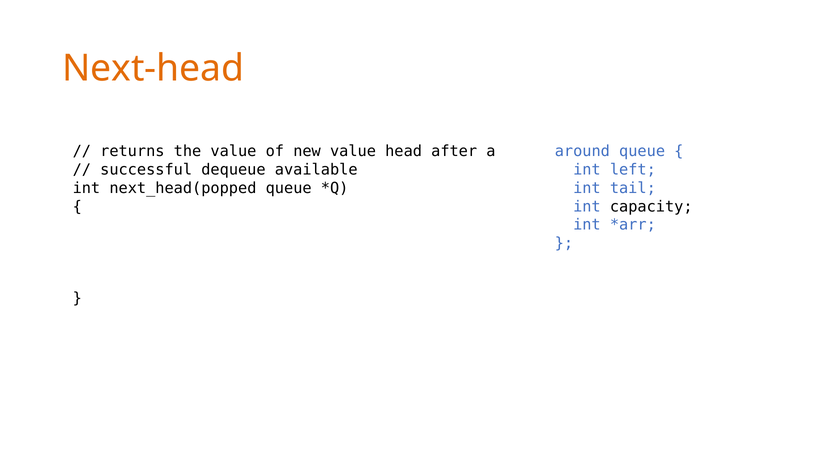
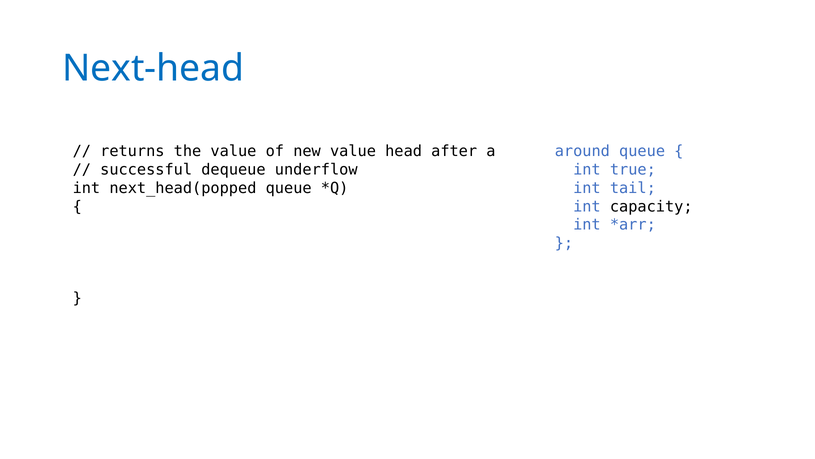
Next-head colour: orange -> blue
available: available -> underflow
left: left -> true
